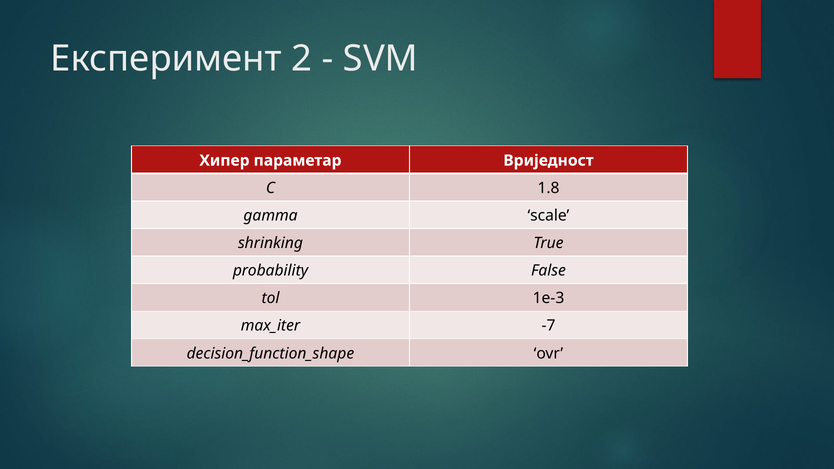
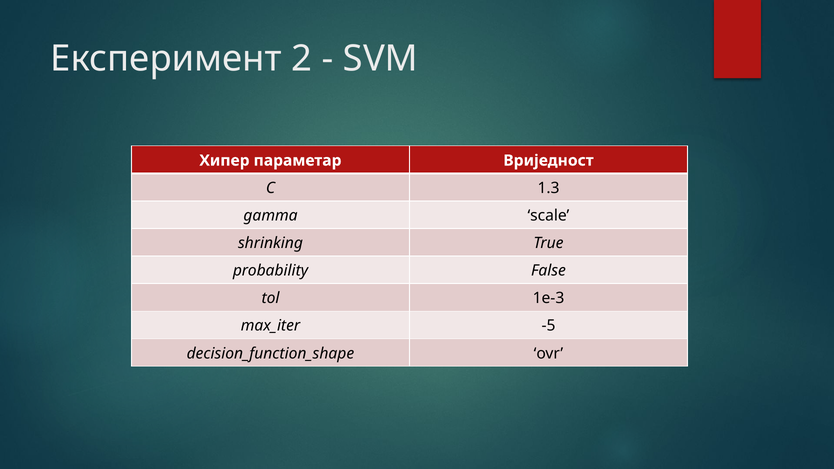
1.8: 1.8 -> 1.3
-7: -7 -> -5
